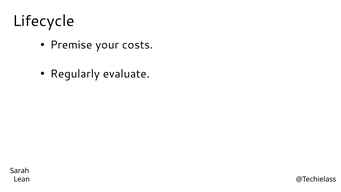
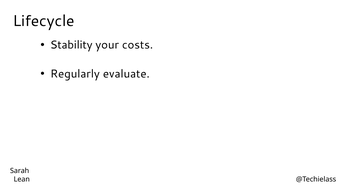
Premise: Premise -> Stability
